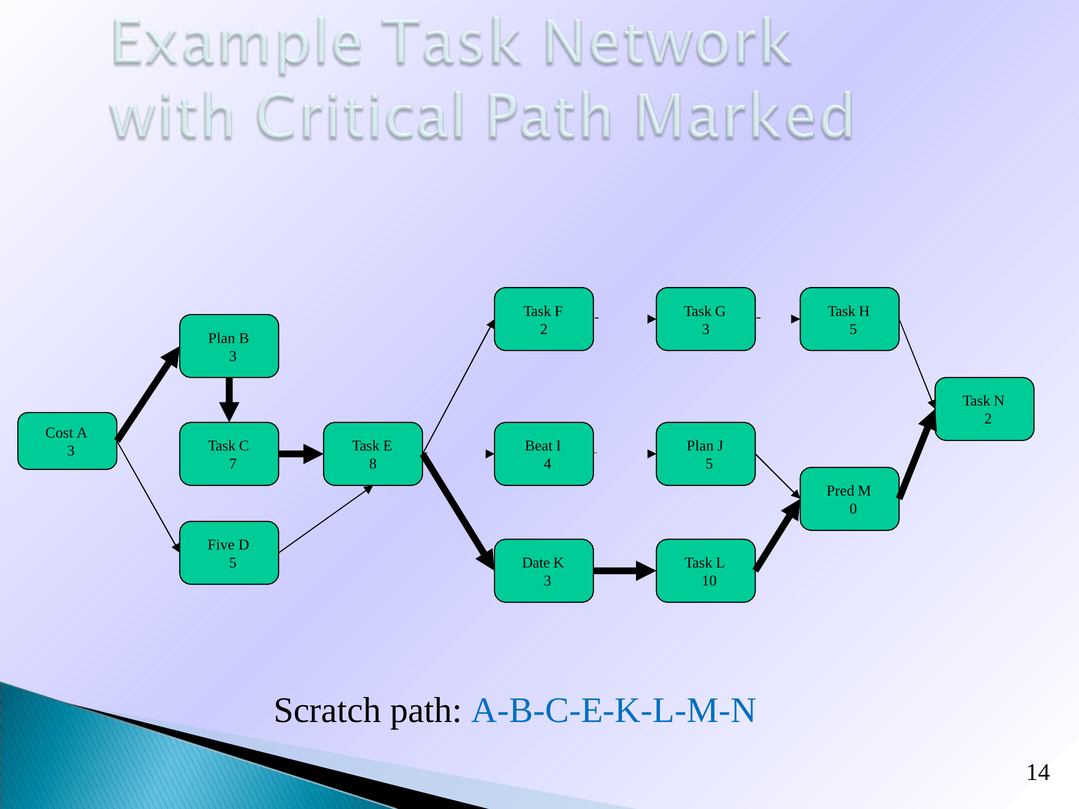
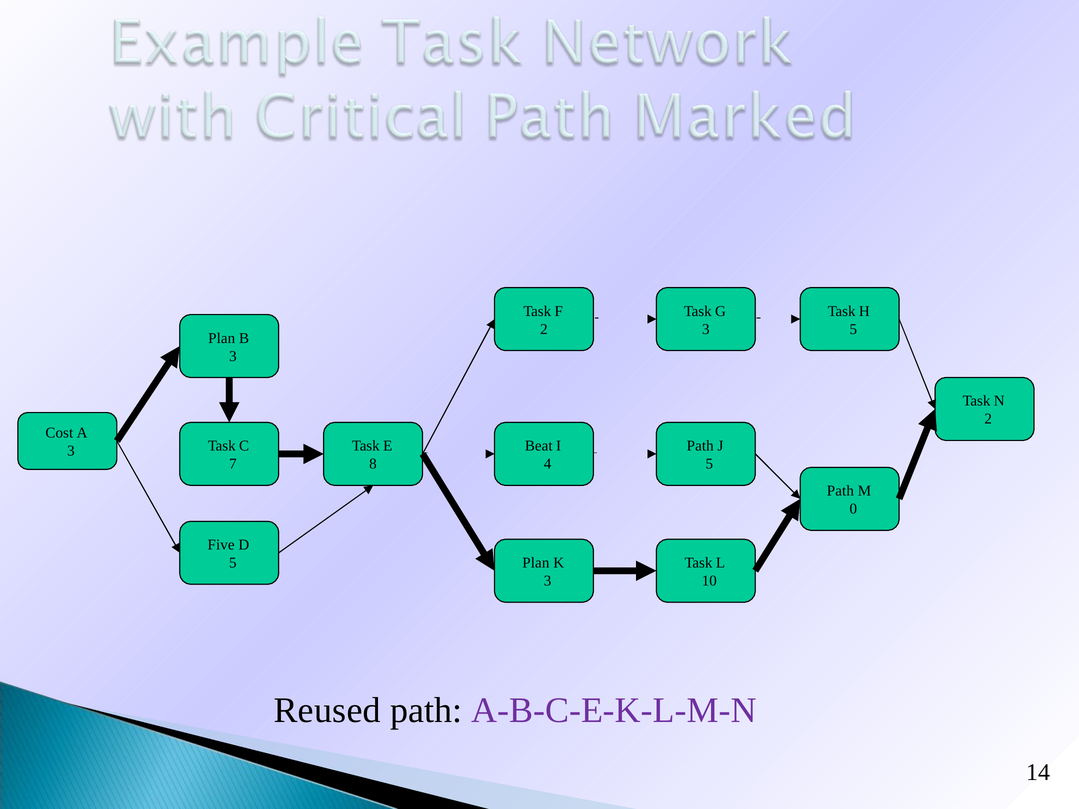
Plan at (700, 446): Plan -> Path
Pred at (840, 491): Pred -> Path
Date at (536, 563): Date -> Plan
Scratch: Scratch -> Reused
A-B-C-E-K-L-M-N colour: blue -> purple
